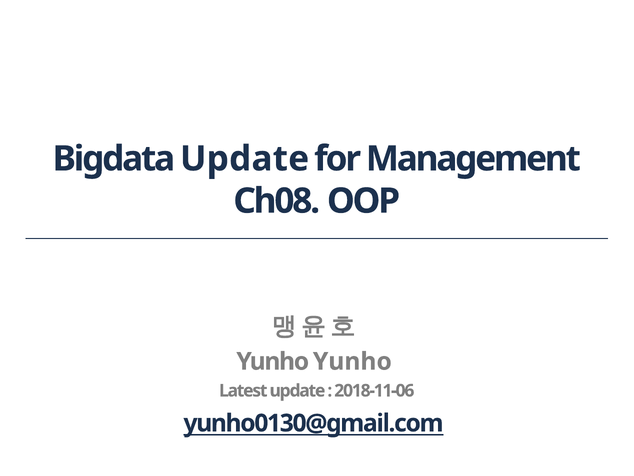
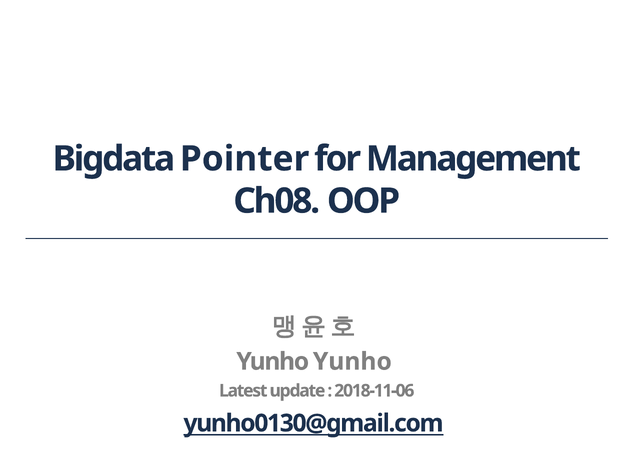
Bigdata Update: Update -> Pointer
